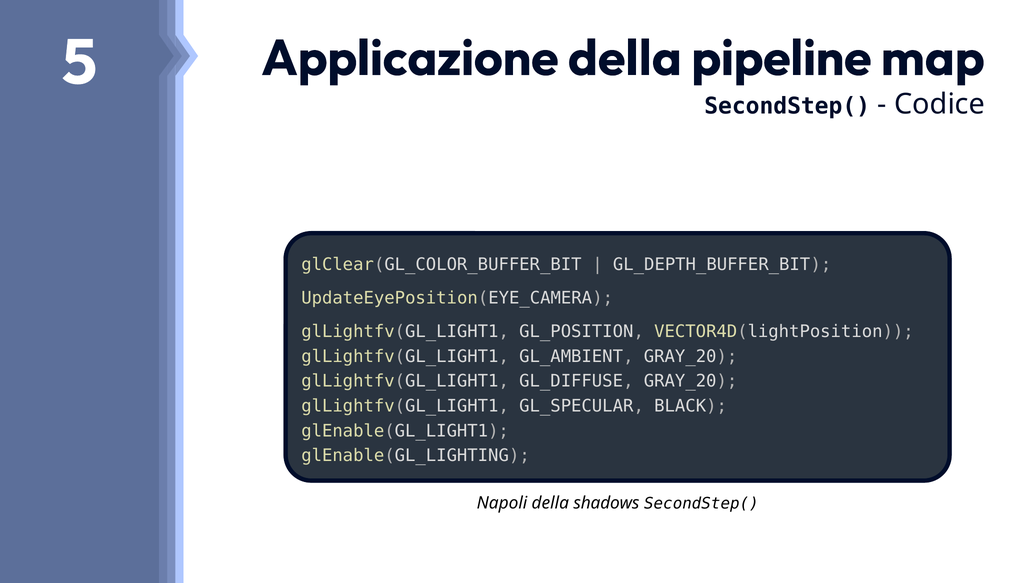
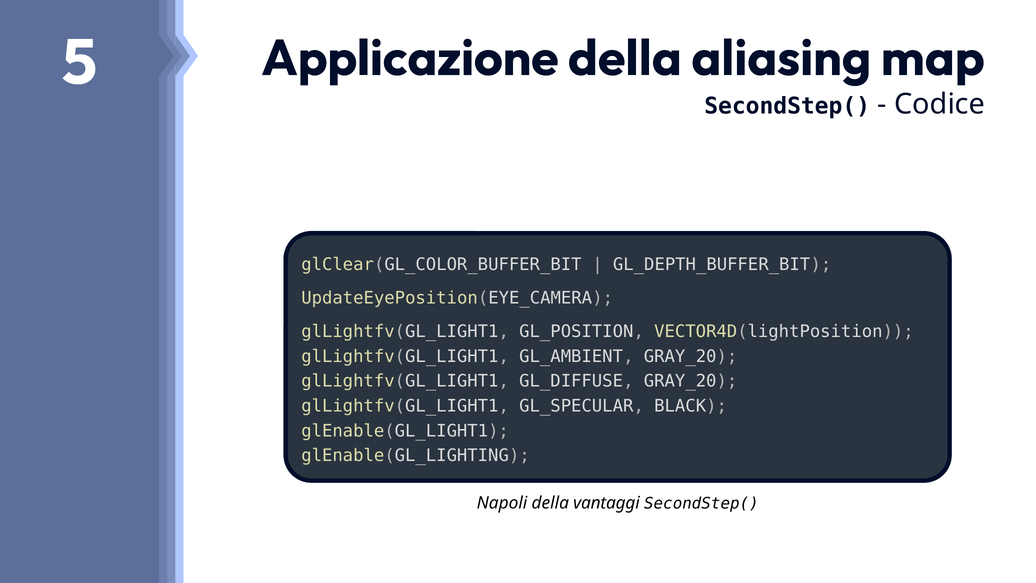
pipeline: pipeline -> aliasing
shadows: shadows -> vantaggi
